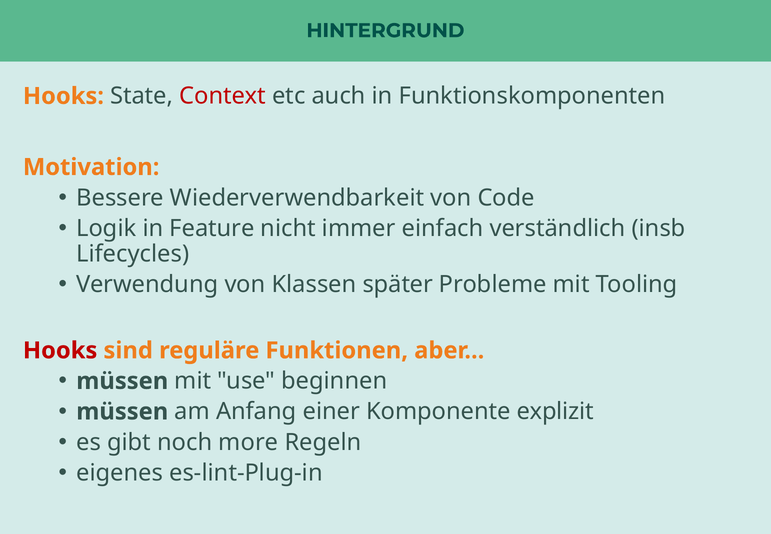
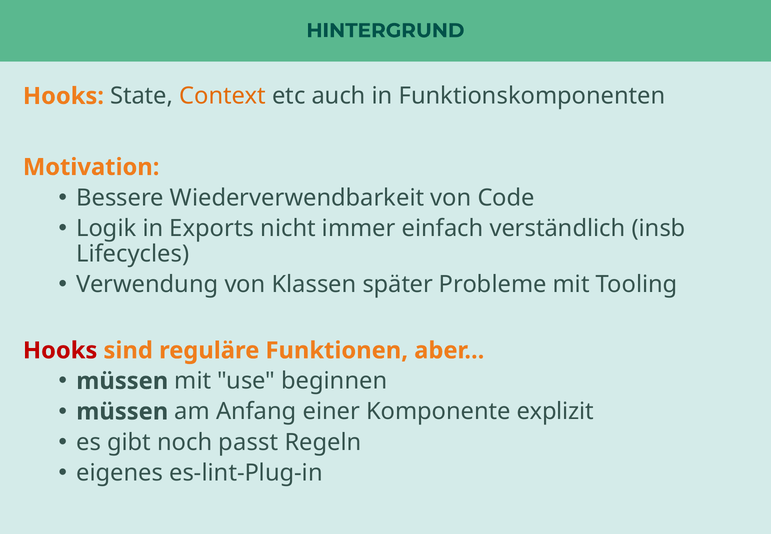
Context colour: red -> orange
Feature: Feature -> Exports
more: more -> passt
